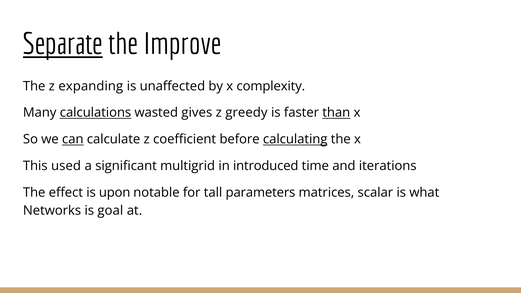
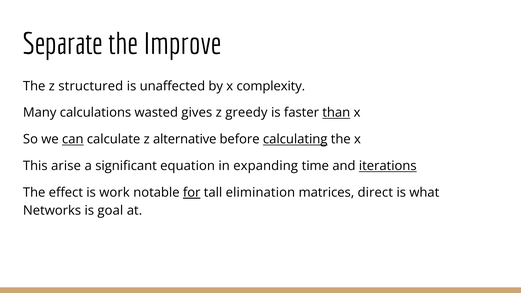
Separate underline: present -> none
expanding: expanding -> structured
calculations underline: present -> none
coefficient: coefficient -> alternative
used: used -> arise
multigrid: multigrid -> equation
introduced: introduced -> expanding
iterations underline: none -> present
upon: upon -> work
for underline: none -> present
parameters: parameters -> elimination
scalar: scalar -> direct
